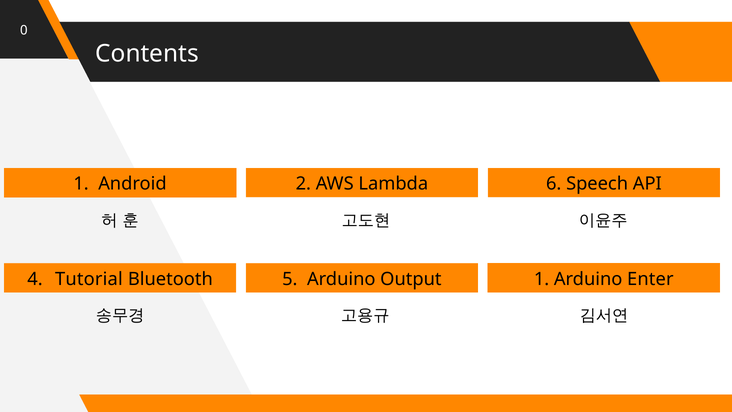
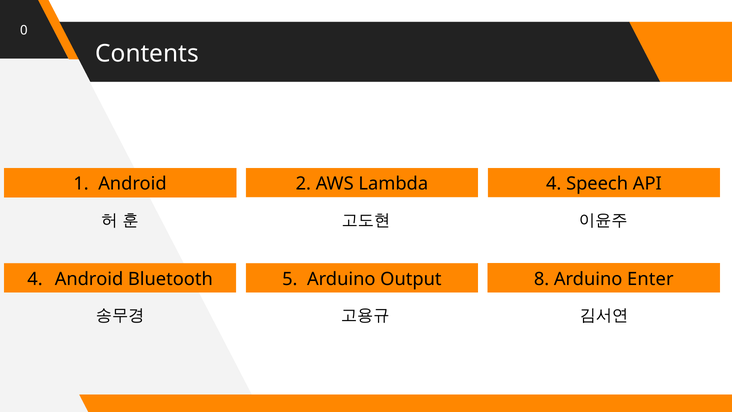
Lambda 6: 6 -> 4
Tutorial at (89, 279): Tutorial -> Android
Bluetooth 1: 1 -> 8
